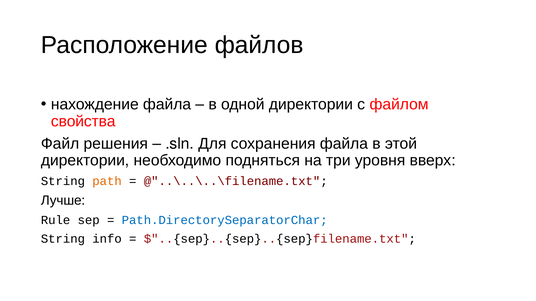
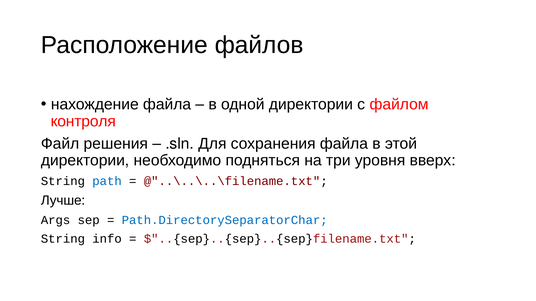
свойства: свойства -> контроля
path colour: orange -> blue
Rule: Rule -> Args
